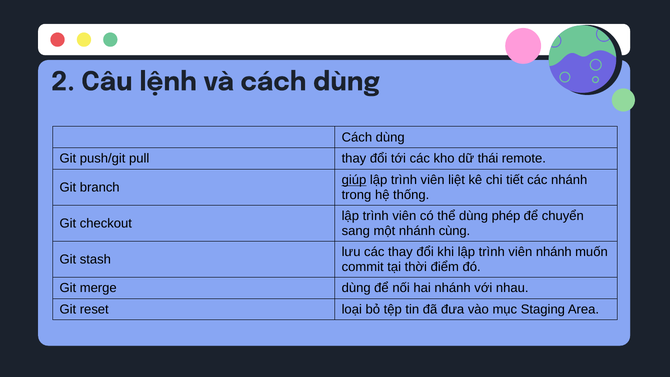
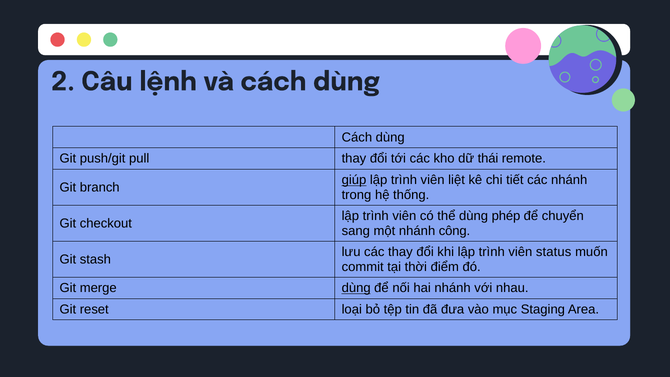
cùng: cùng -> công
viên nhánh: nhánh -> status
dùng at (356, 288) underline: none -> present
